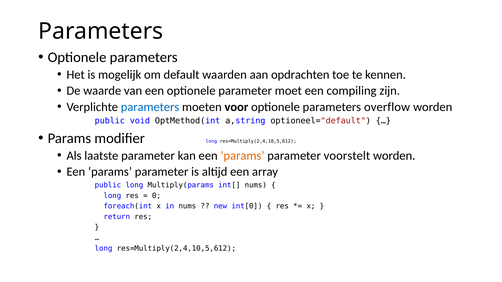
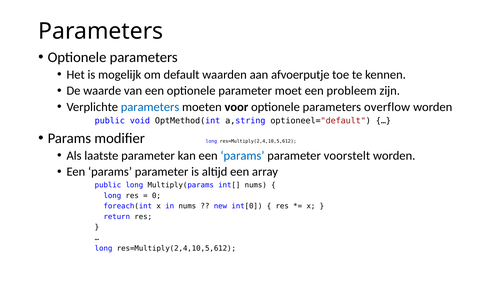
opdrachten: opdrachten -> afvoerputje
compiling: compiling -> probleem
params at (242, 156) colour: orange -> blue
